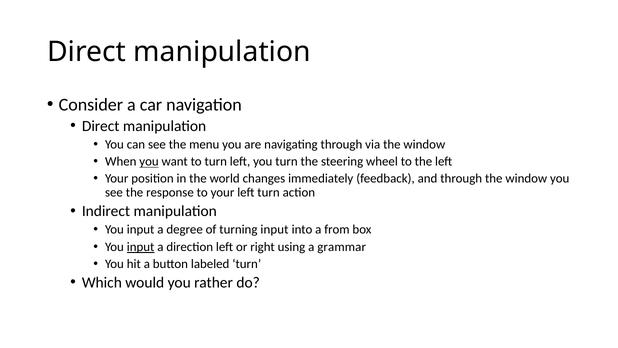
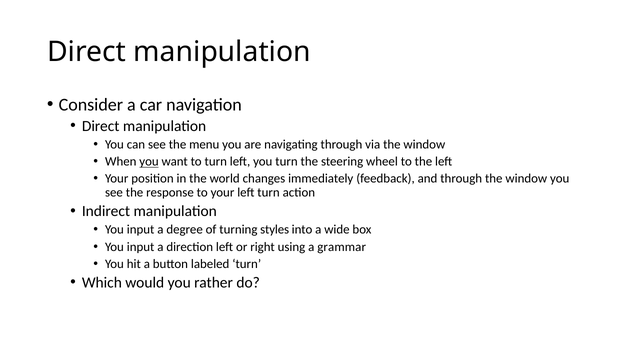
turning input: input -> styles
from: from -> wide
input at (141, 247) underline: present -> none
